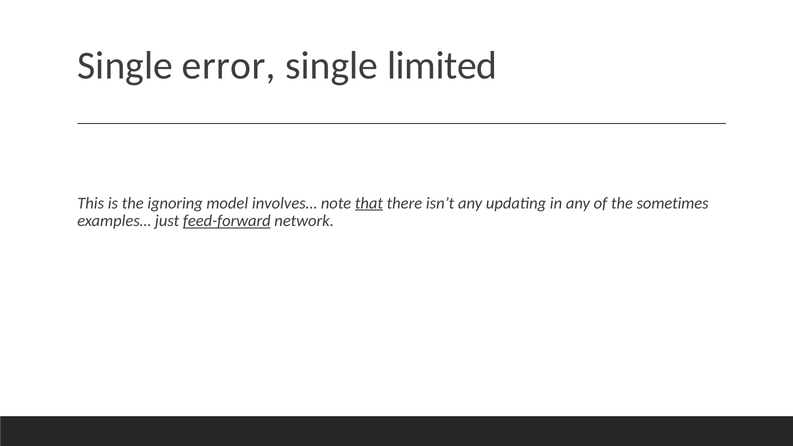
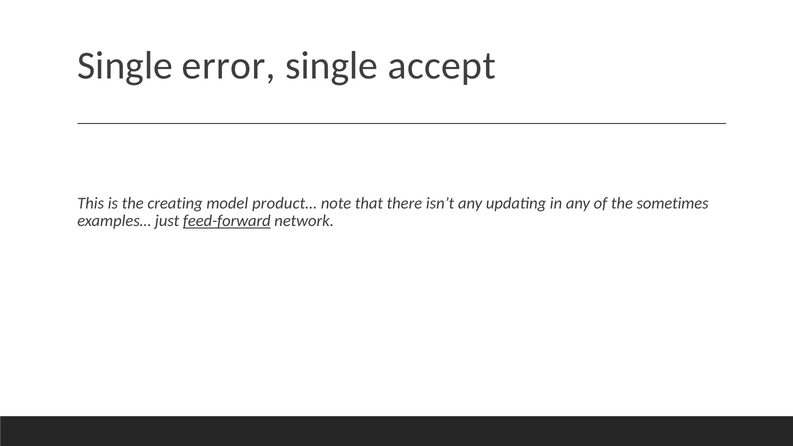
limited: limited -> accept
ignoring: ignoring -> creating
involves…: involves… -> product…
that underline: present -> none
